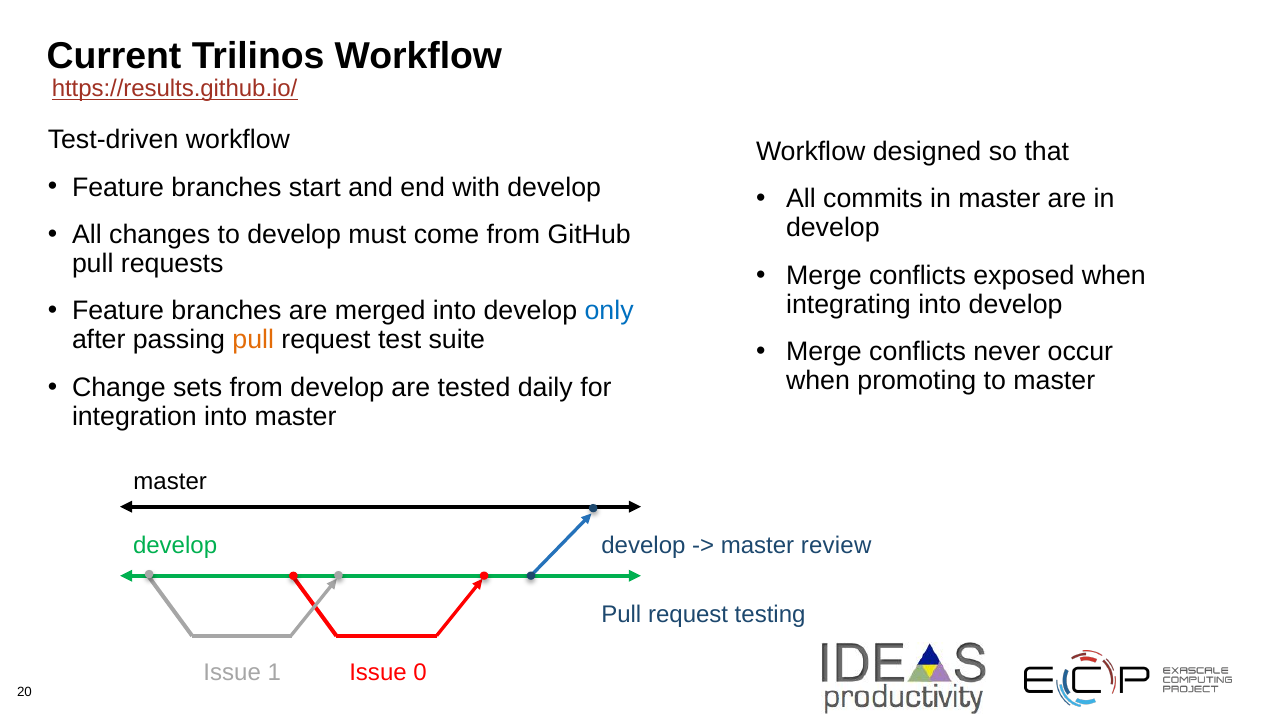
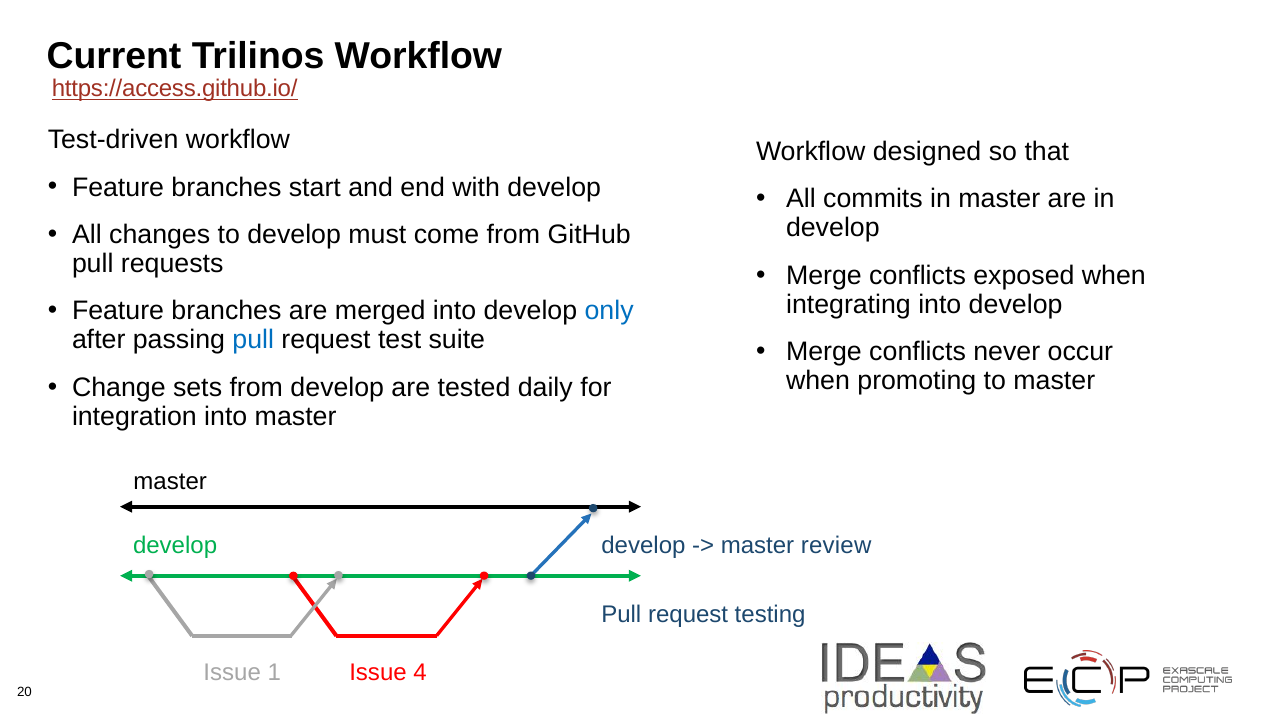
https://results.github.io/: https://results.github.io/ -> https://access.github.io/
pull at (253, 340) colour: orange -> blue
0: 0 -> 4
